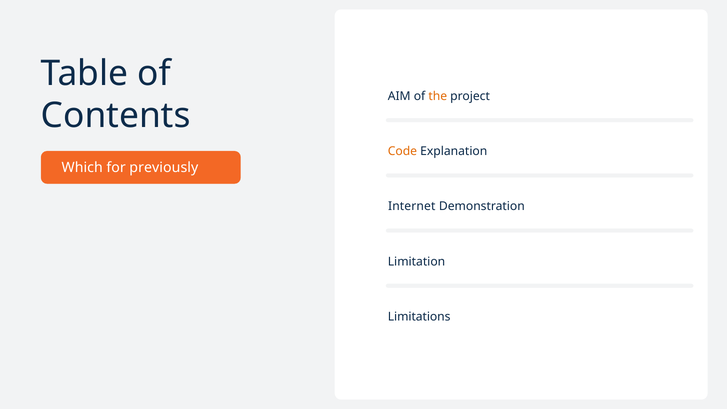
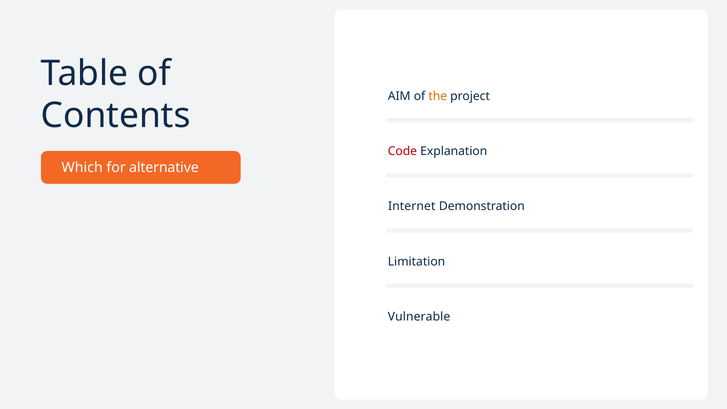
Code colour: orange -> red
previously: previously -> alternative
Limitations: Limitations -> Vulnerable
